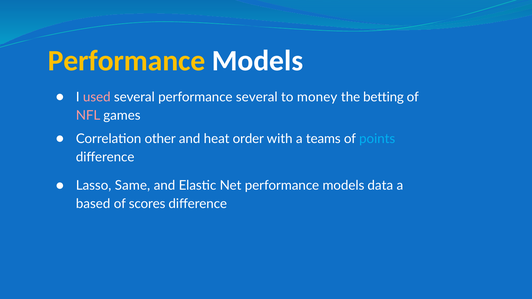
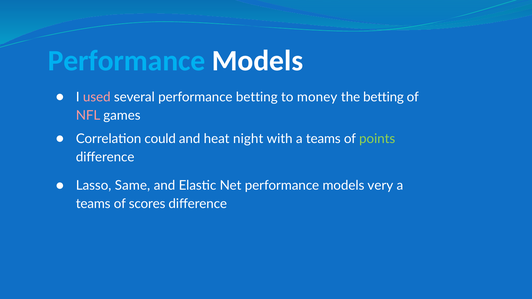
Performance at (126, 61) colour: yellow -> light blue
performance several: several -> betting
other: other -> could
order: order -> night
points colour: light blue -> light green
data: data -> very
based at (93, 204): based -> teams
